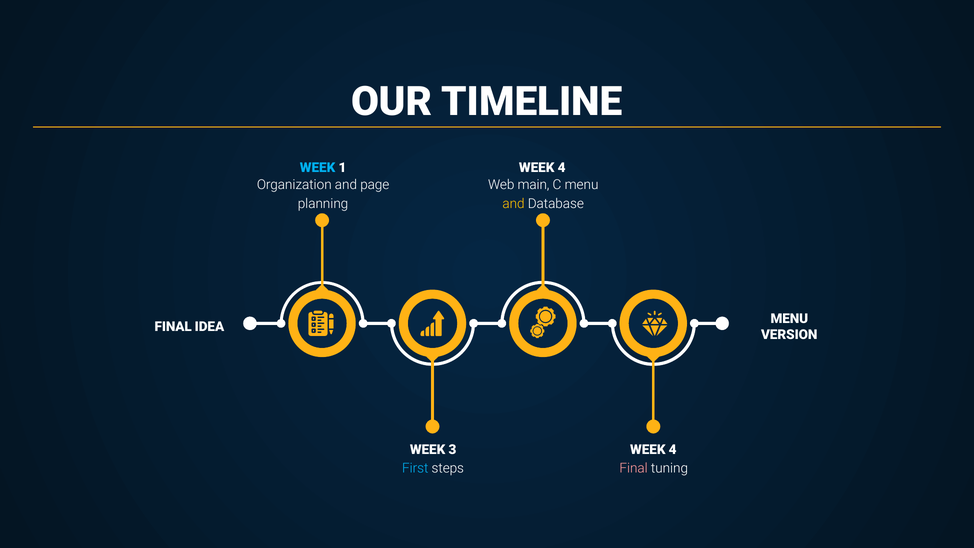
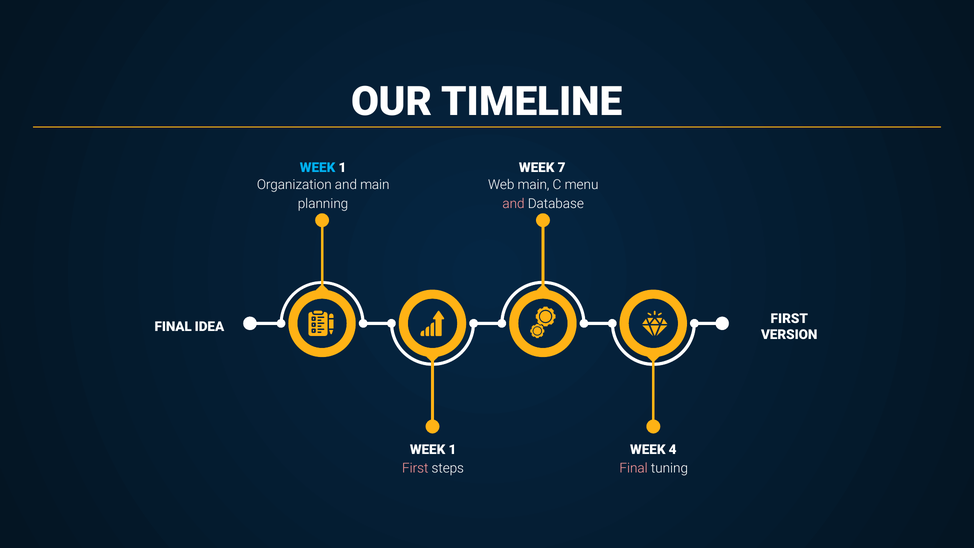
4 at (562, 168): 4 -> 7
and page: page -> main
and at (514, 204) colour: yellow -> pink
MENU at (789, 319): MENU -> FIRST
3 at (452, 450): 3 -> 1
First at (415, 468) colour: light blue -> pink
